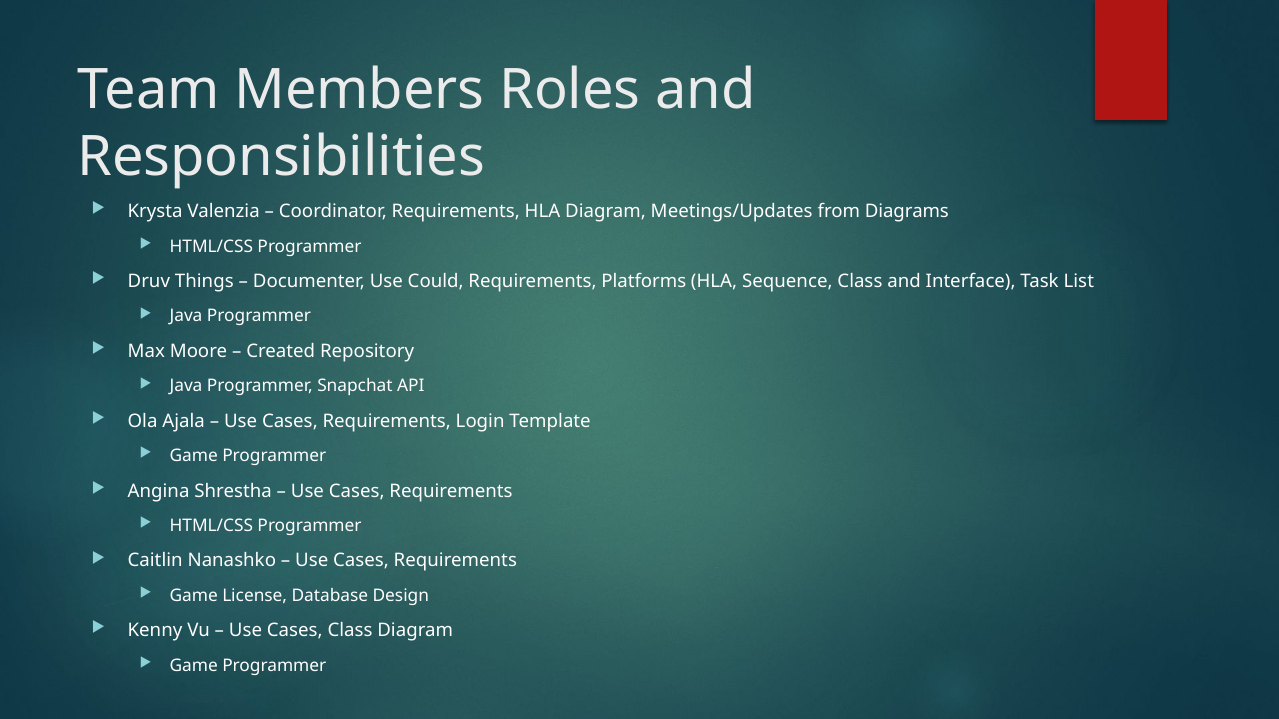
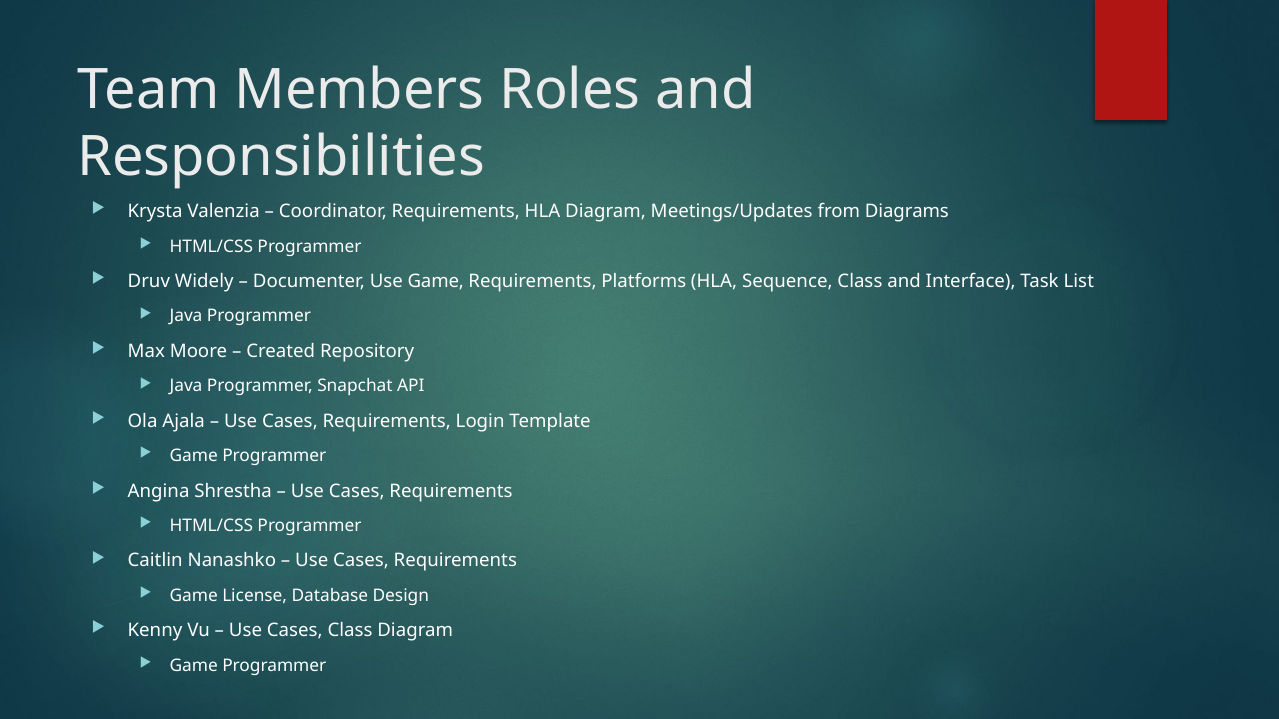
Things: Things -> Widely
Use Could: Could -> Game
